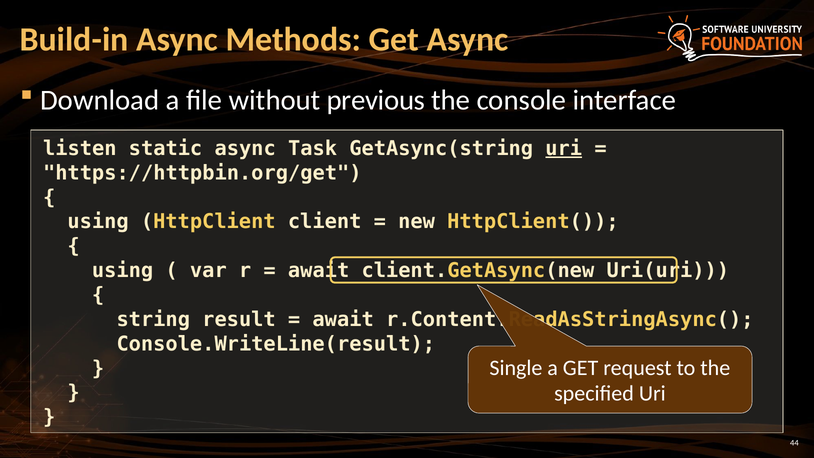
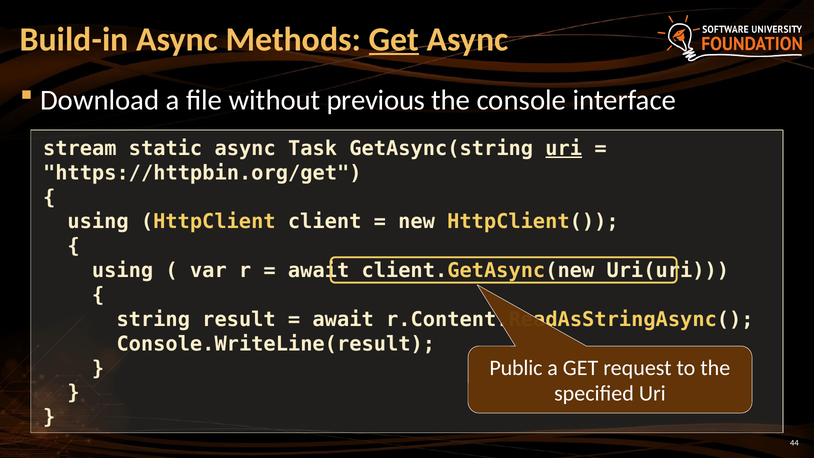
Get at (394, 40) underline: none -> present
listen: listen -> stream
Single: Single -> Public
